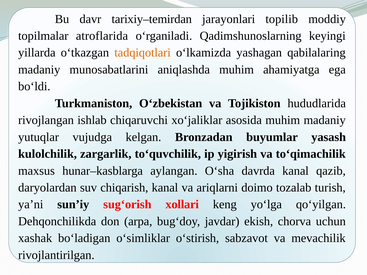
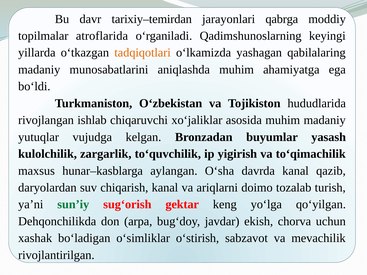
topilib: topilib -> qabrga
sun’iy colour: black -> green
xollari: xollari -> gektar
